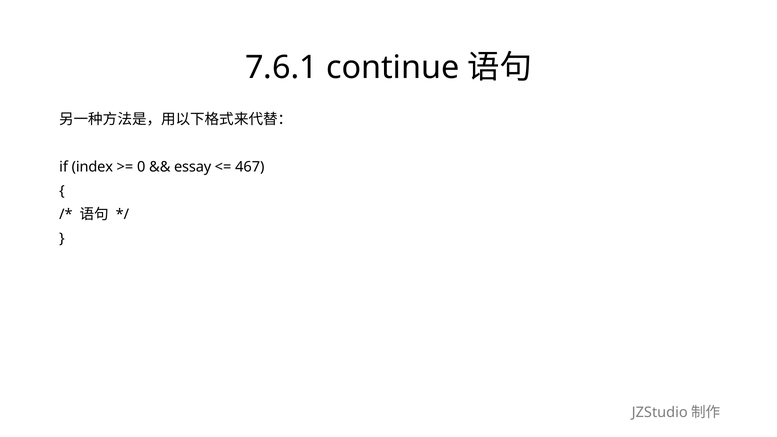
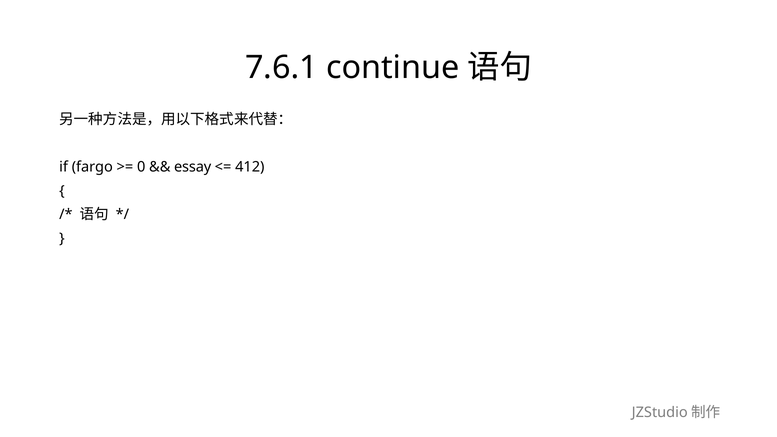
index: index -> fargo
467: 467 -> 412
